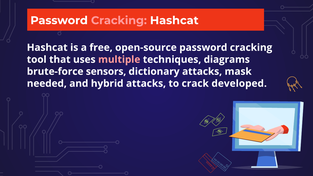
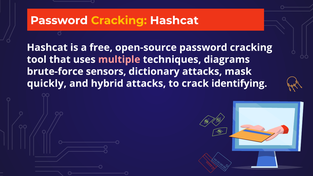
Cracking at (119, 20) colour: pink -> yellow
needed: needed -> quickly
developed: developed -> identifying
